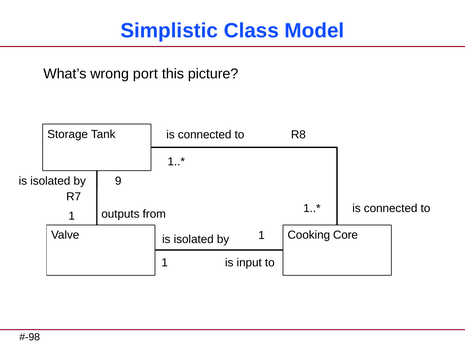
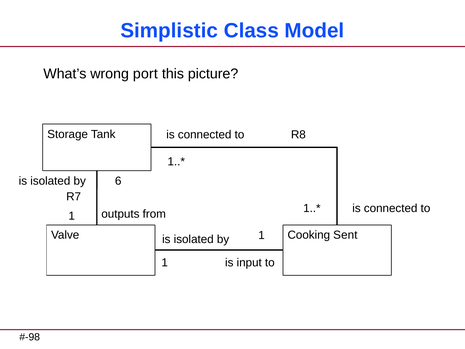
9: 9 -> 6
Core: Core -> Sent
